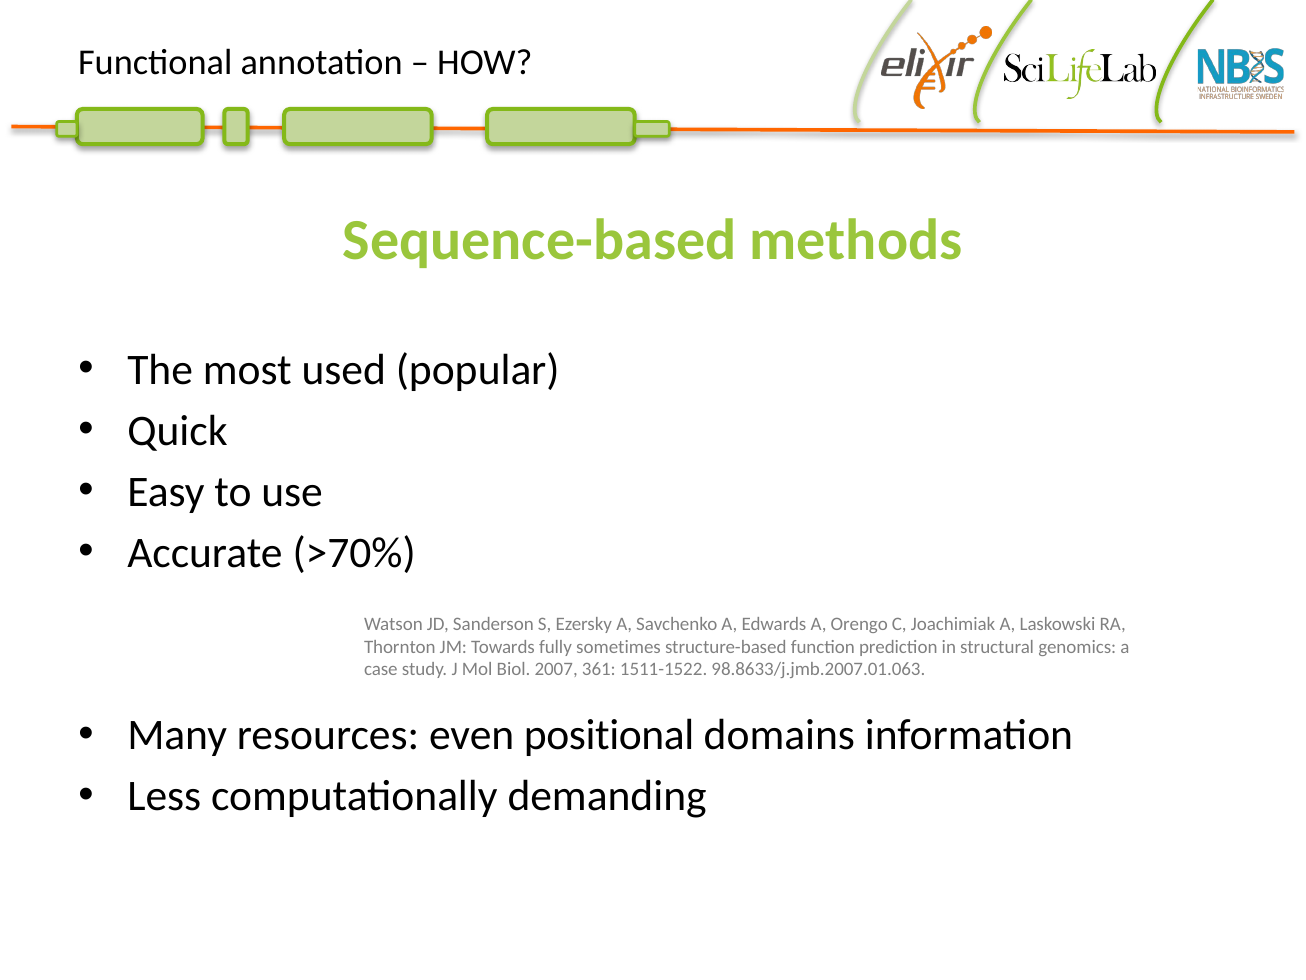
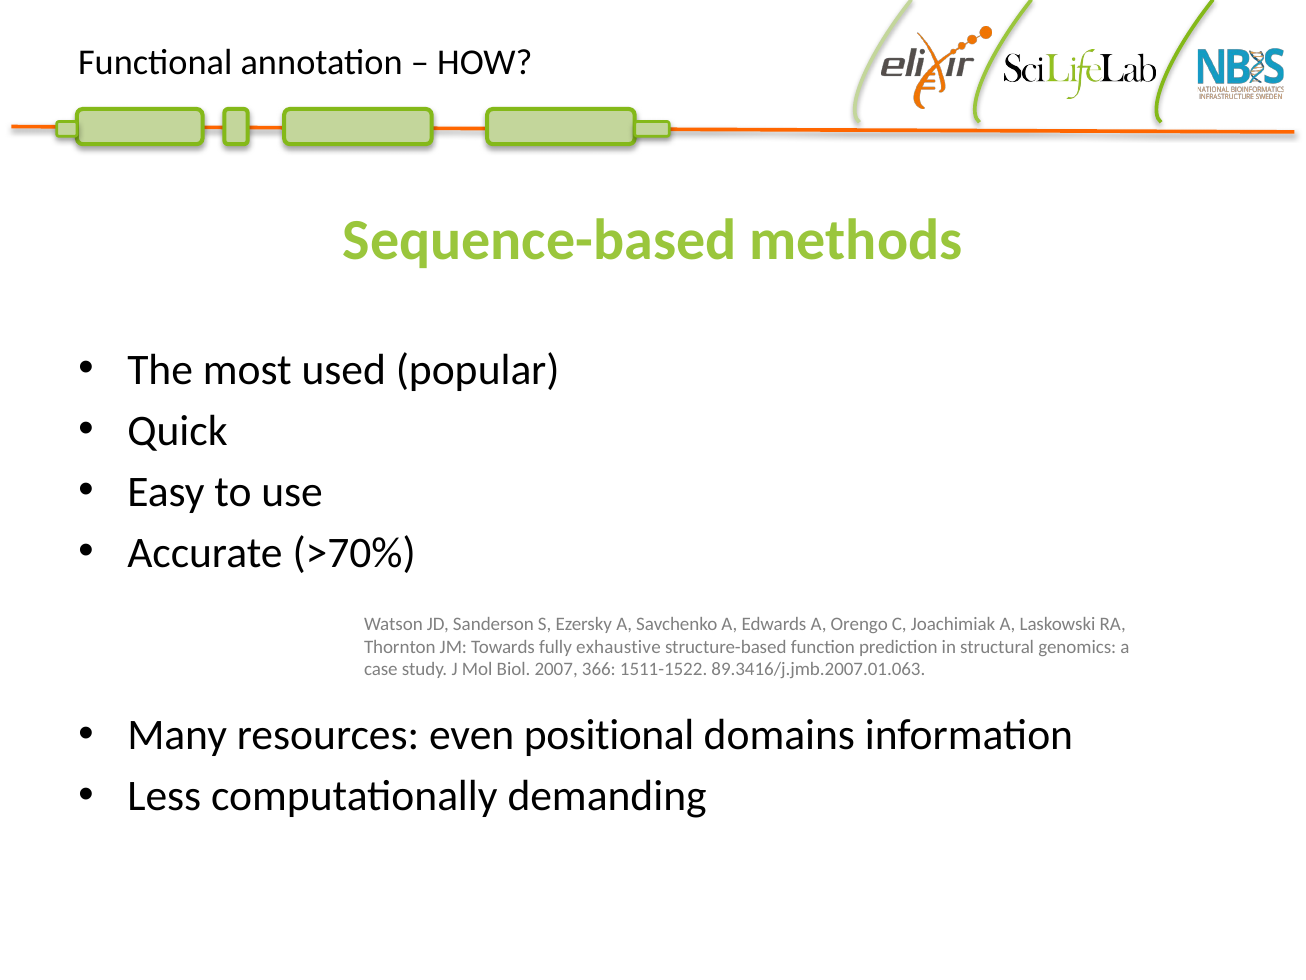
sometimes: sometimes -> exhaustive
361: 361 -> 366
98.8633/j.jmb.2007.01.063: 98.8633/j.jmb.2007.01.063 -> 89.3416/j.jmb.2007.01.063
